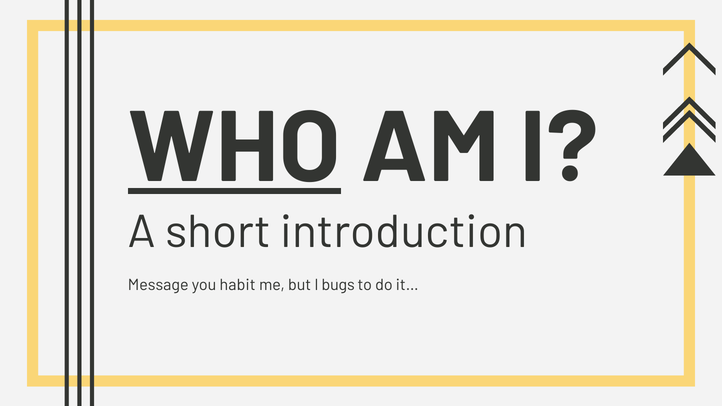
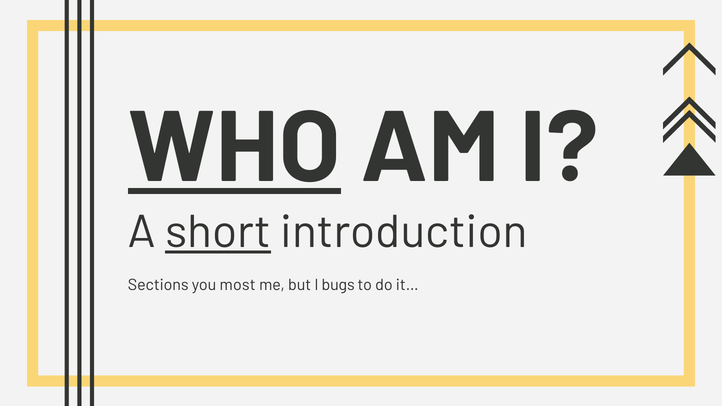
short underline: none -> present
Message: Message -> Sections
habit: habit -> most
